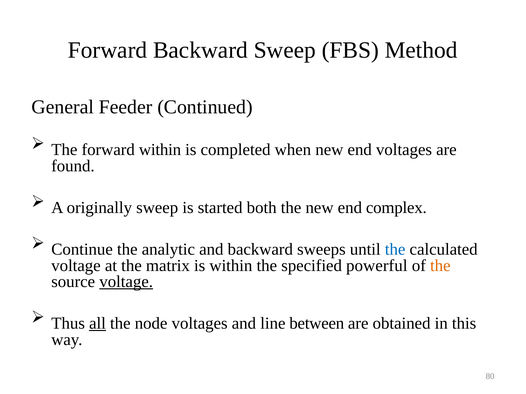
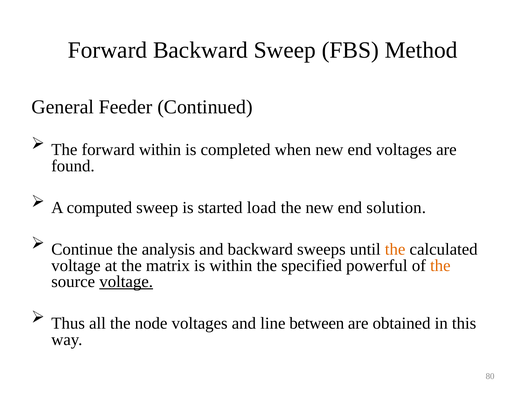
originally: originally -> computed
both: both -> load
complex: complex -> solution
analytic: analytic -> analysis
the at (395, 250) colour: blue -> orange
all underline: present -> none
